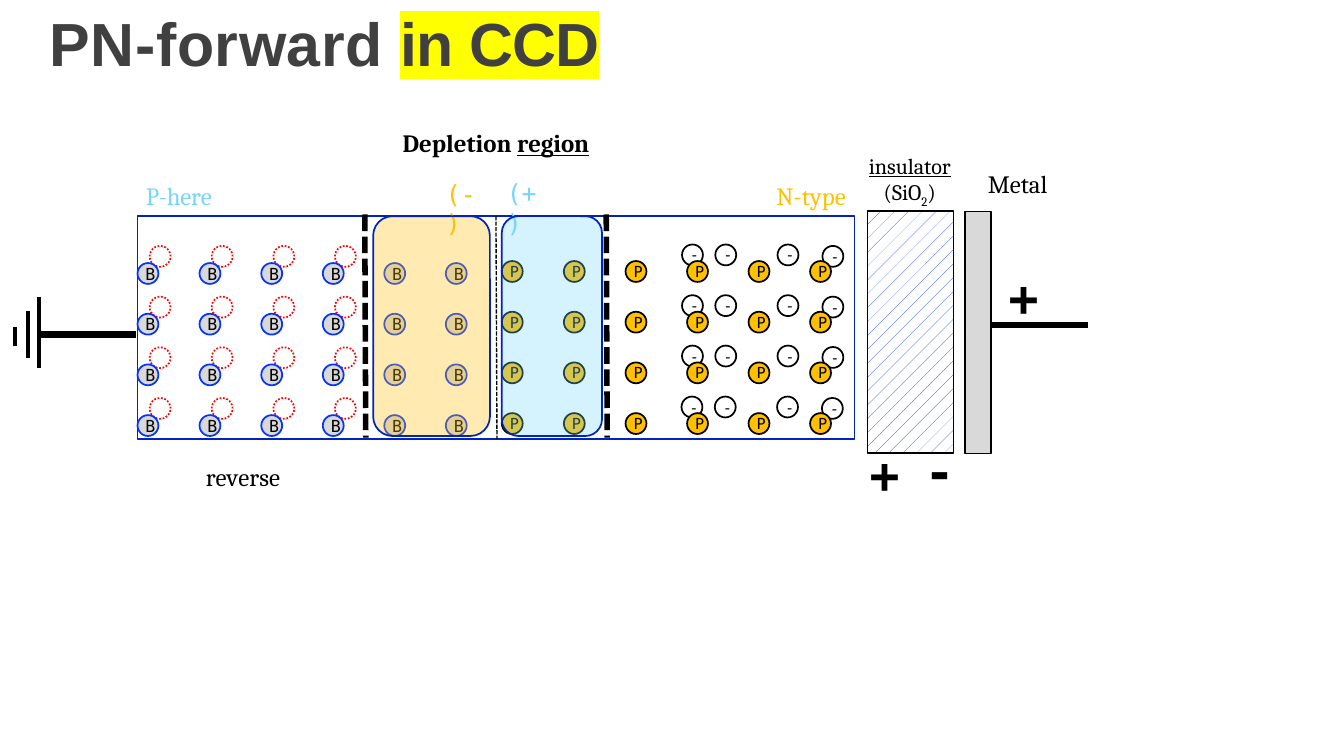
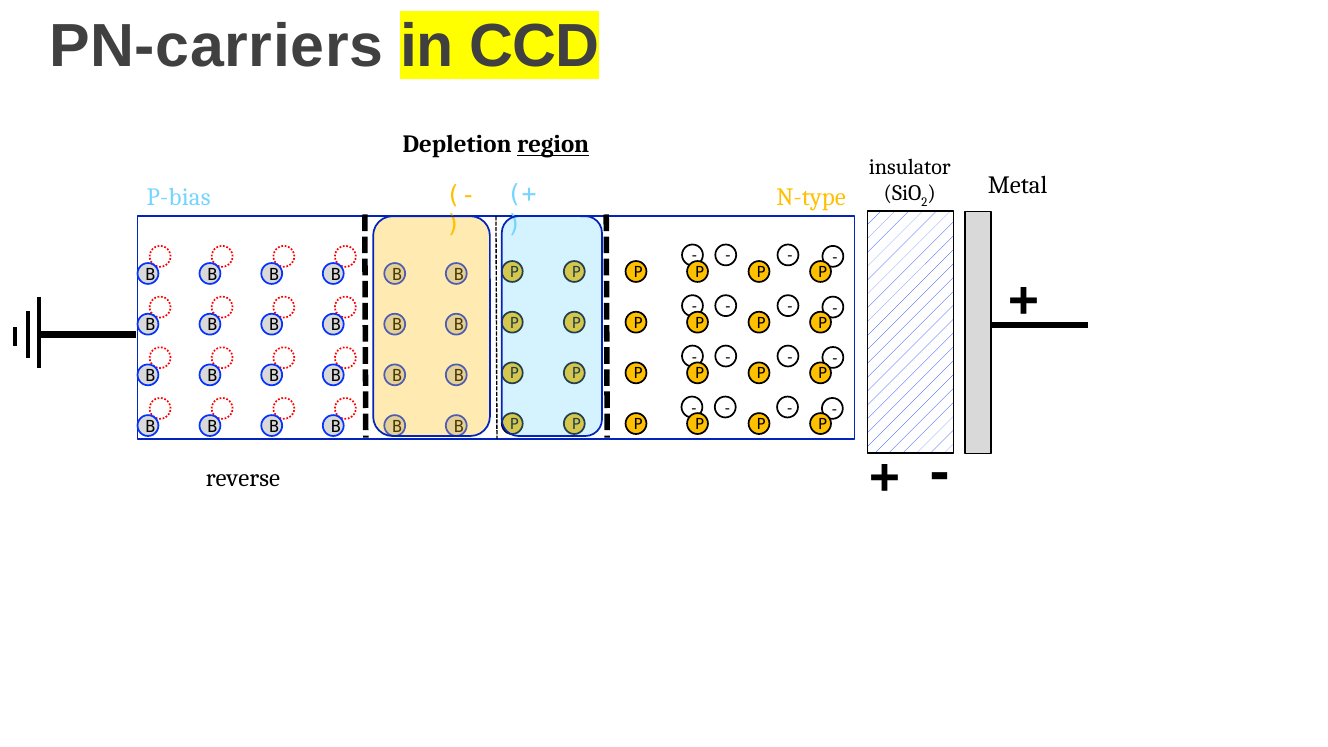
PN-forward: PN-forward -> PN-carriers
insulator underline: present -> none
P-here: P-here -> P-bias
